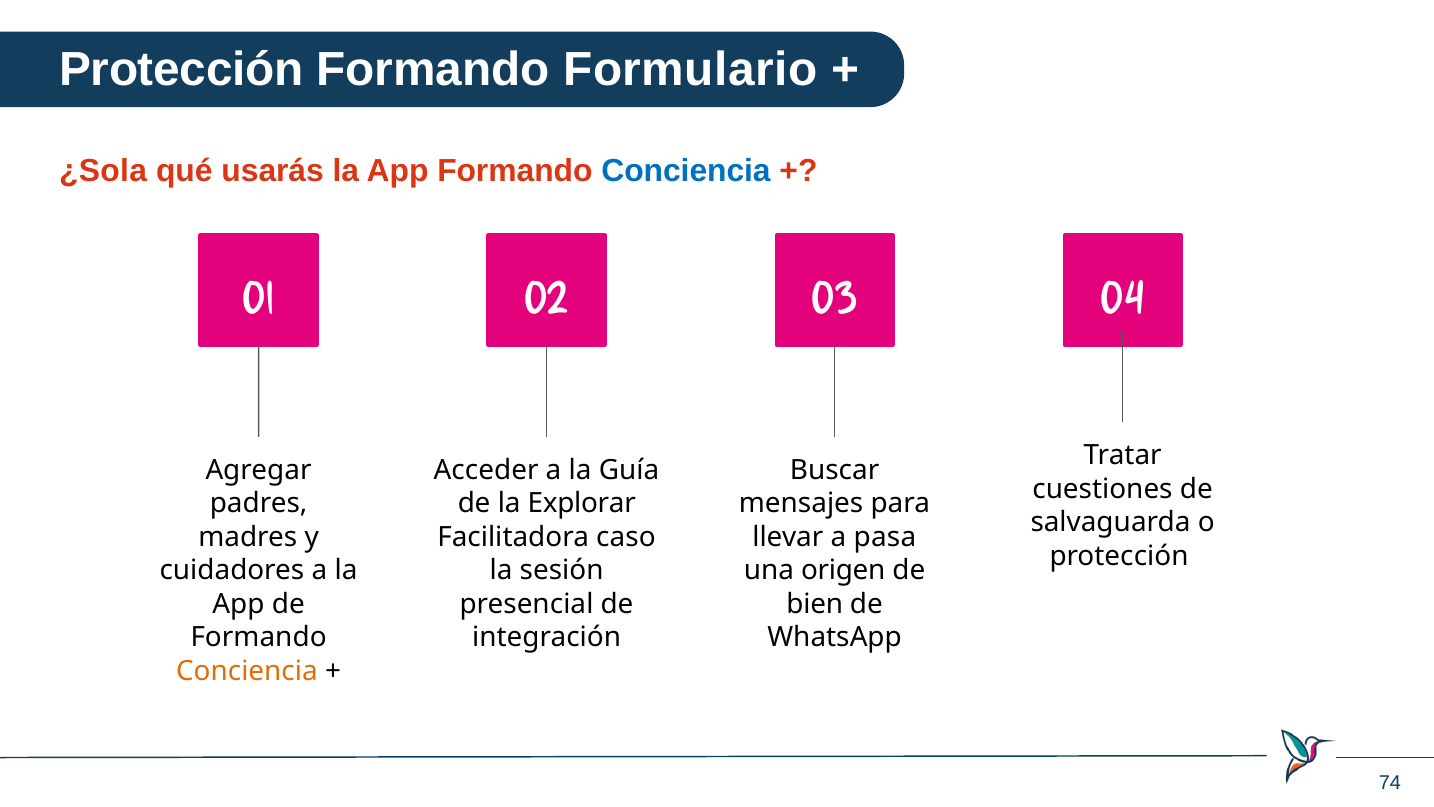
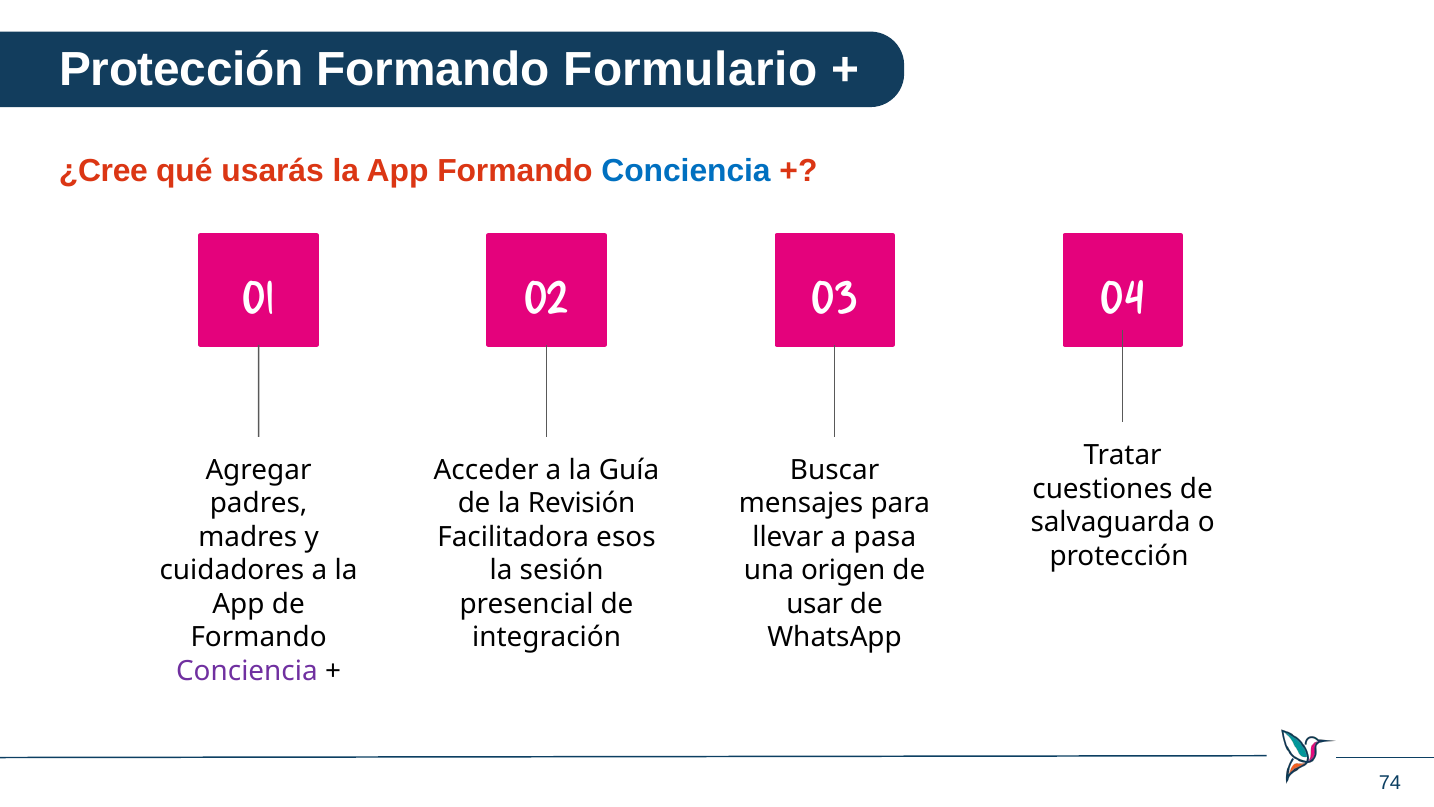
¿Sola: ¿Sola -> ¿Cree
Explorar: Explorar -> Revisión
caso: caso -> esos
bien: bien -> usar
Conciencia at (247, 671) colour: orange -> purple
